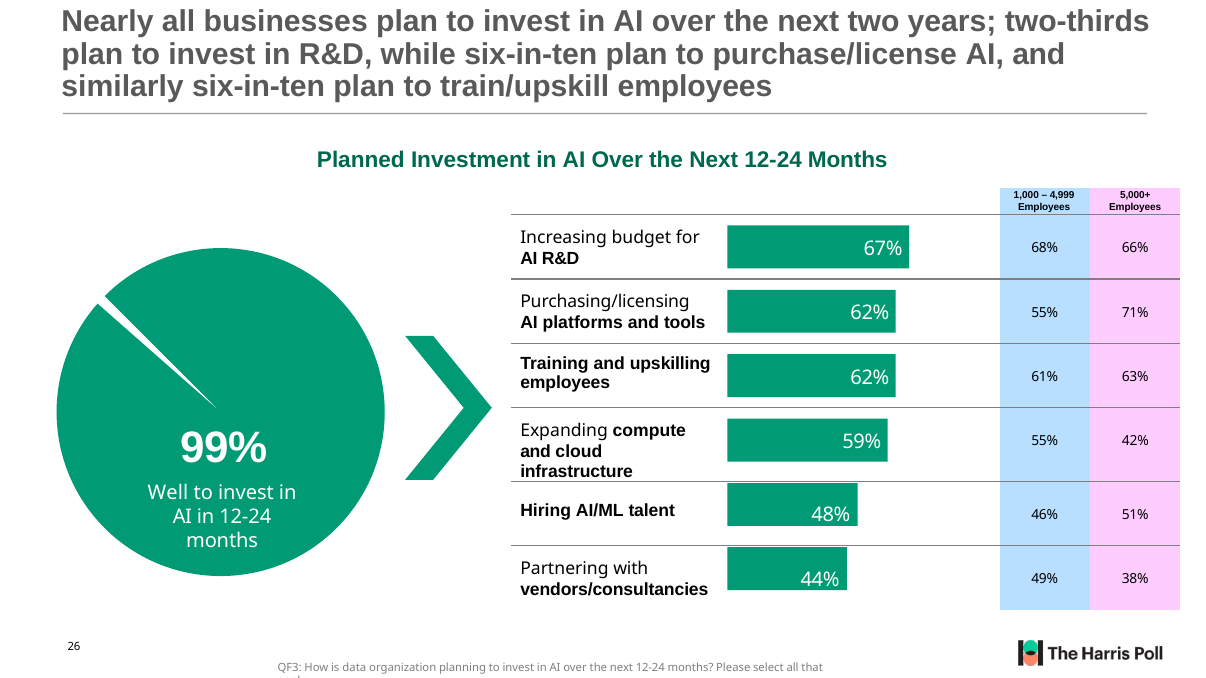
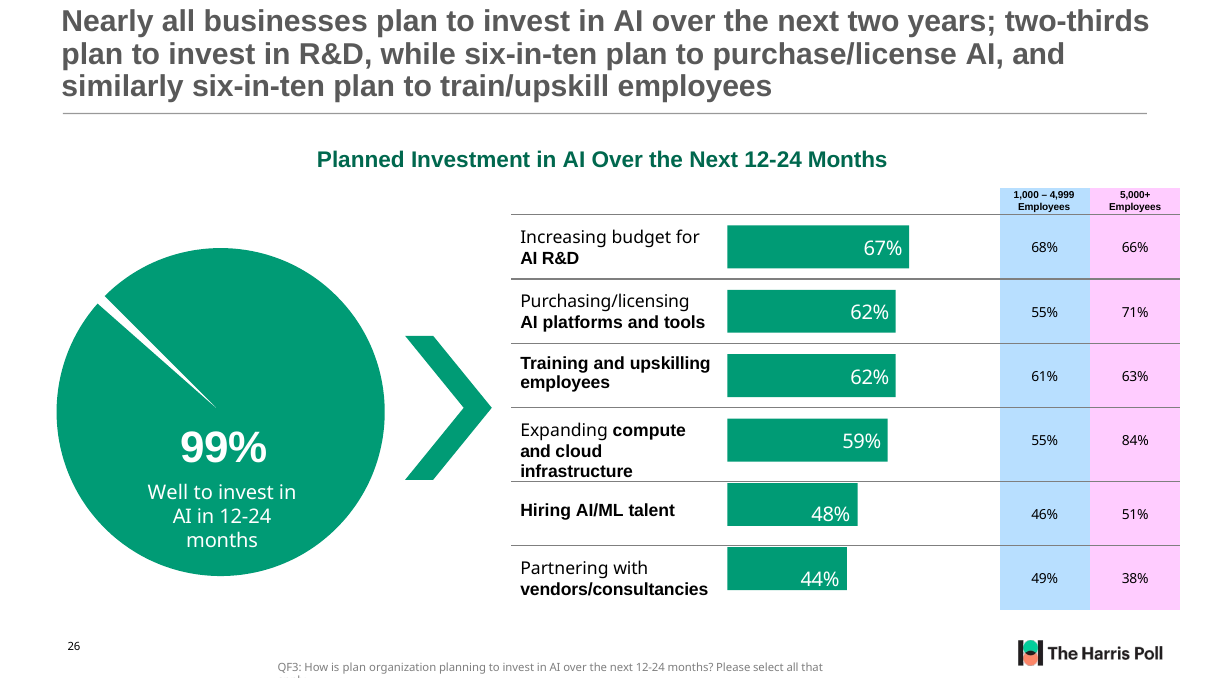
42%: 42% -> 84%
is data: data -> plan
